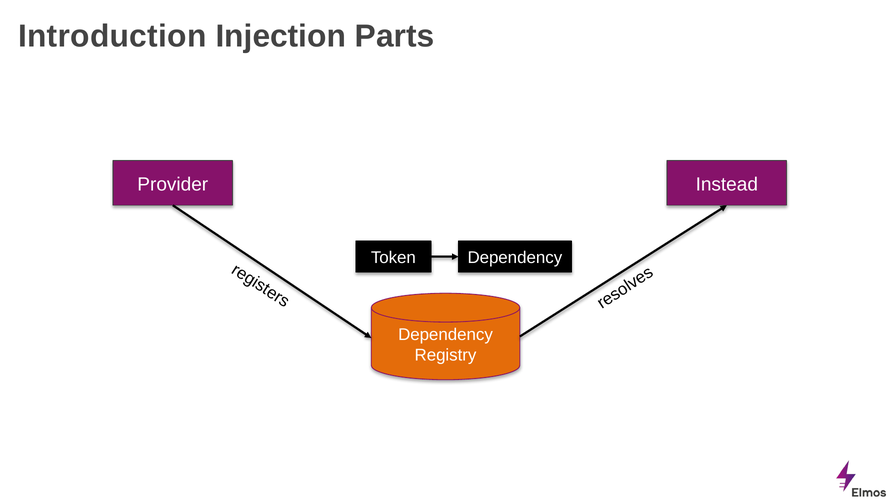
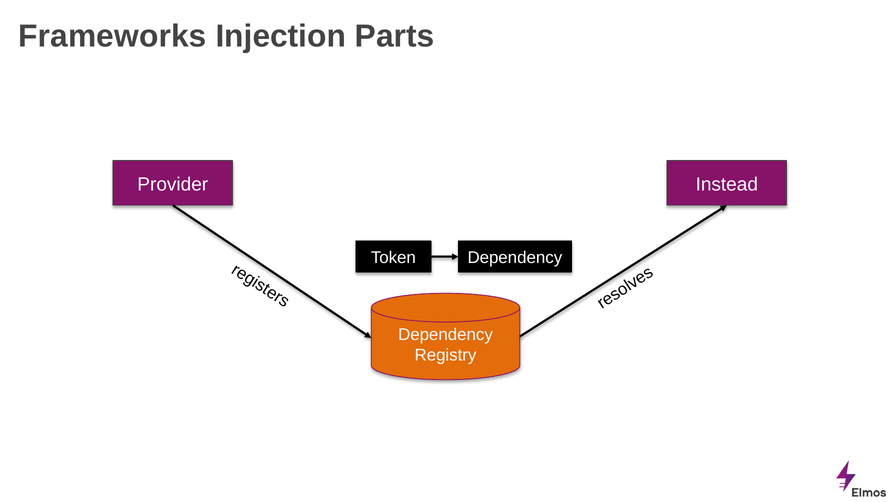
Introduction: Introduction -> Frameworks
